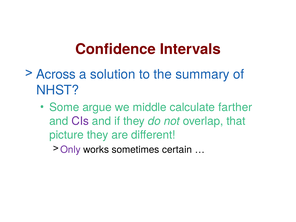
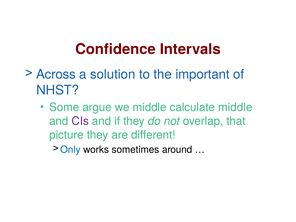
summary: summary -> important
calculate farther: farther -> middle
Only colour: purple -> blue
certain: certain -> around
